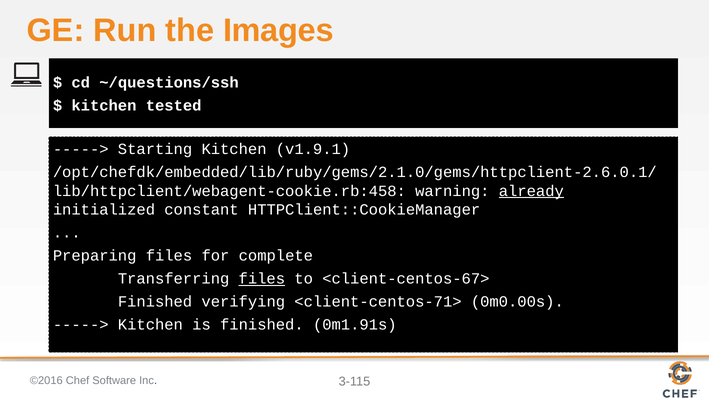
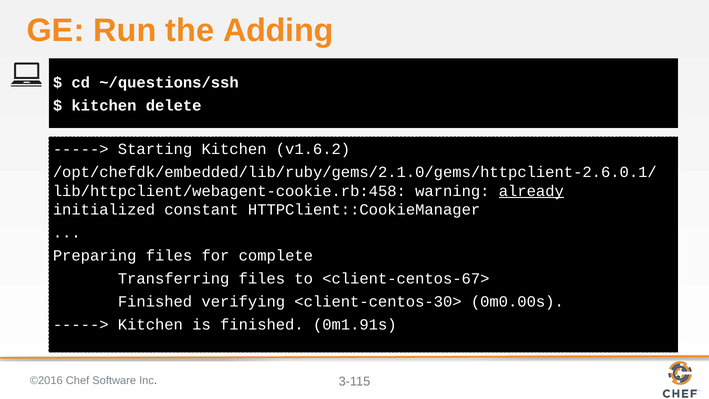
Images: Images -> Adding
tested: tested -> delete
v1.9.1: v1.9.1 -> v1.6.2
files at (262, 279) underline: present -> none
<client-centos-71>: <client-centos-71> -> <client-centos-30>
